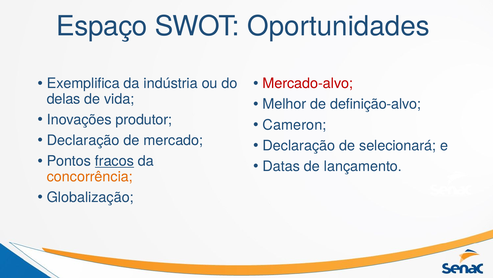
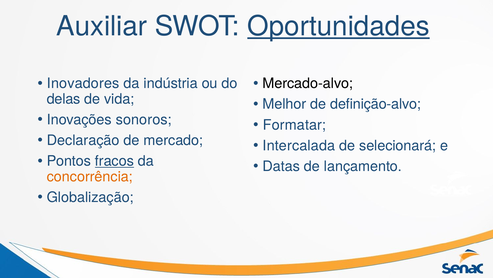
Espaço: Espaço -> Auxiliar
Oportunidades underline: none -> present
Exemplifica: Exemplifica -> Inovadores
Mercado-alvo colour: red -> black
produtor: produtor -> sonoros
Cameron: Cameron -> Formatar
Declaração at (299, 145): Declaração -> Intercalada
